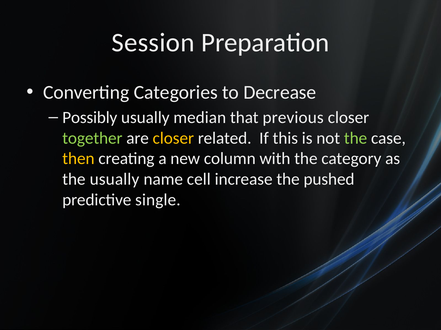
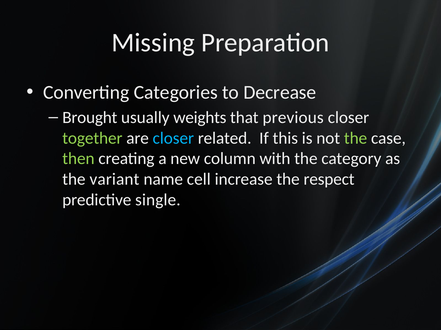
Session: Session -> Missing
Possibly: Possibly -> Brought
median: median -> weights
closer at (173, 138) colour: yellow -> light blue
then colour: yellow -> light green
the usually: usually -> variant
pushed: pushed -> respect
